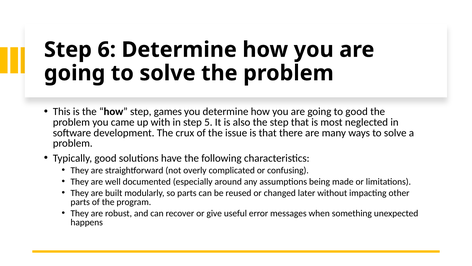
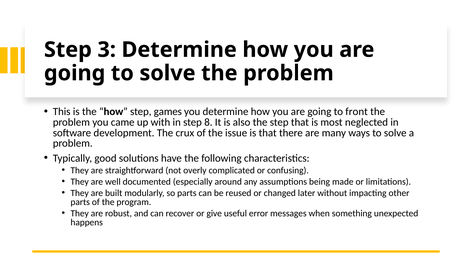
6: 6 -> 3
to good: good -> front
5: 5 -> 8
